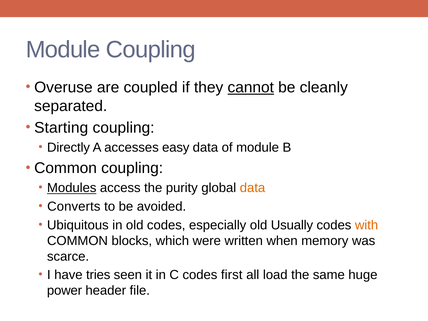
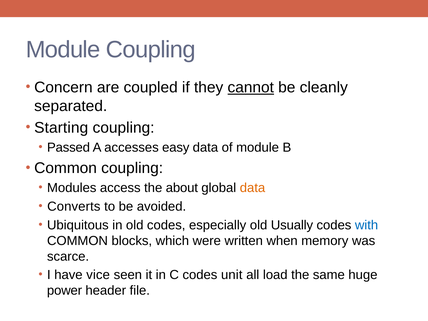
Overuse: Overuse -> Concern
Directly: Directly -> Passed
Modules underline: present -> none
purity: purity -> about
with colour: orange -> blue
tries: tries -> vice
first: first -> unit
